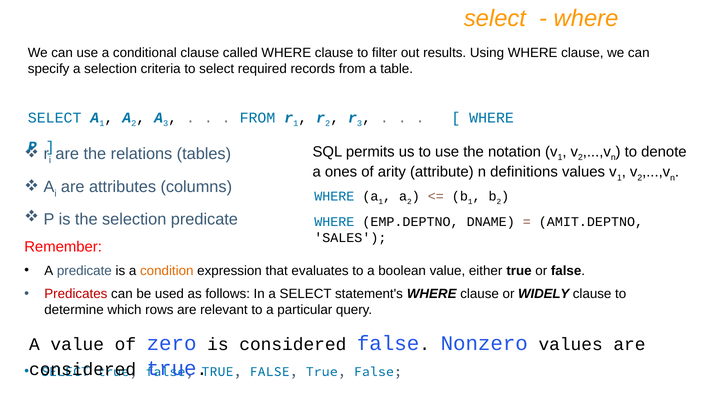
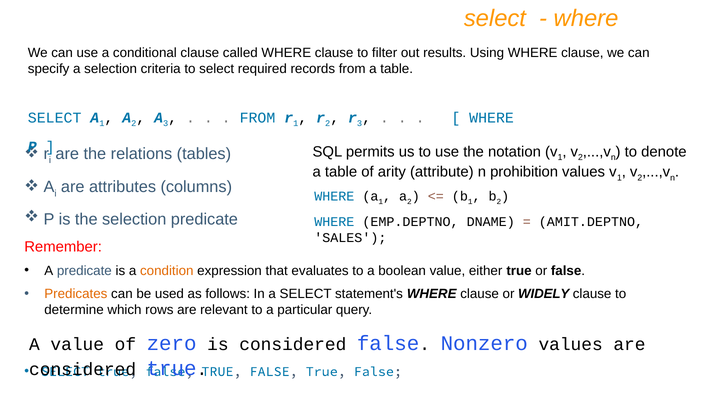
ones at (341, 172): ones -> table
definitions: definitions -> prohibition
Predicates colour: red -> orange
